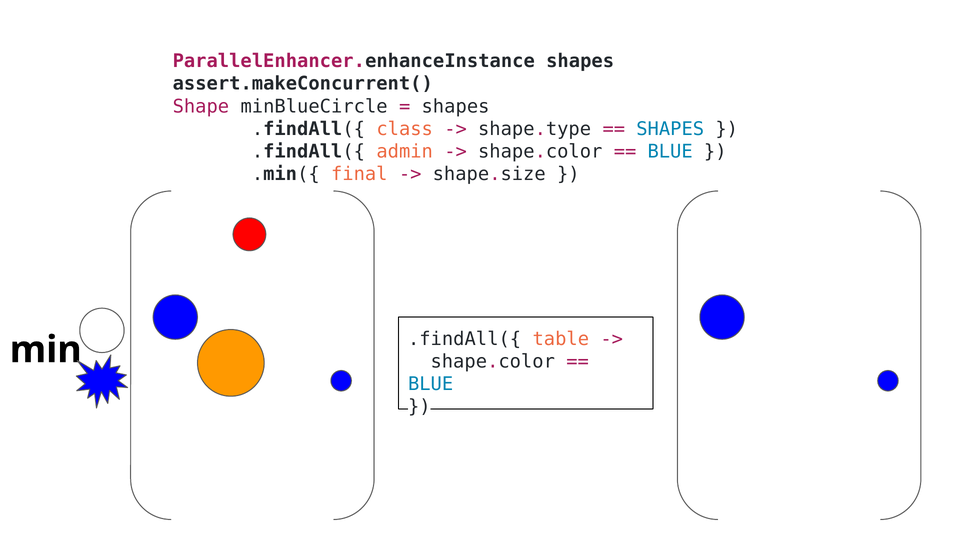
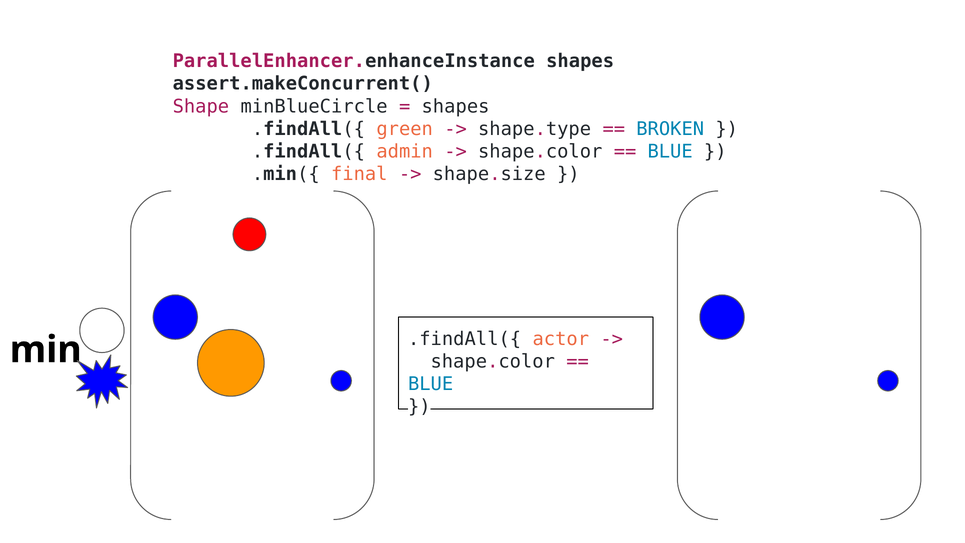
class: class -> green
SHAPES at (670, 129): SHAPES -> BROKEN
table: table -> actor
